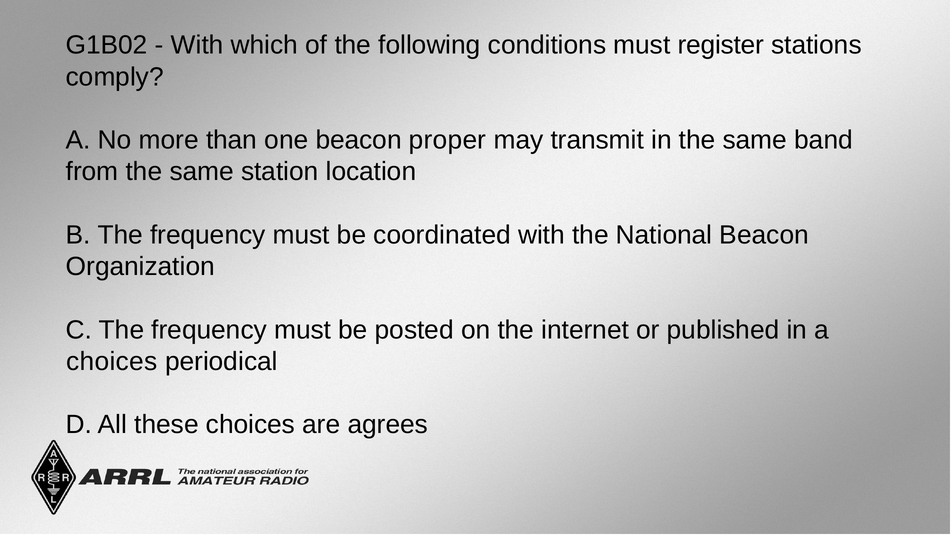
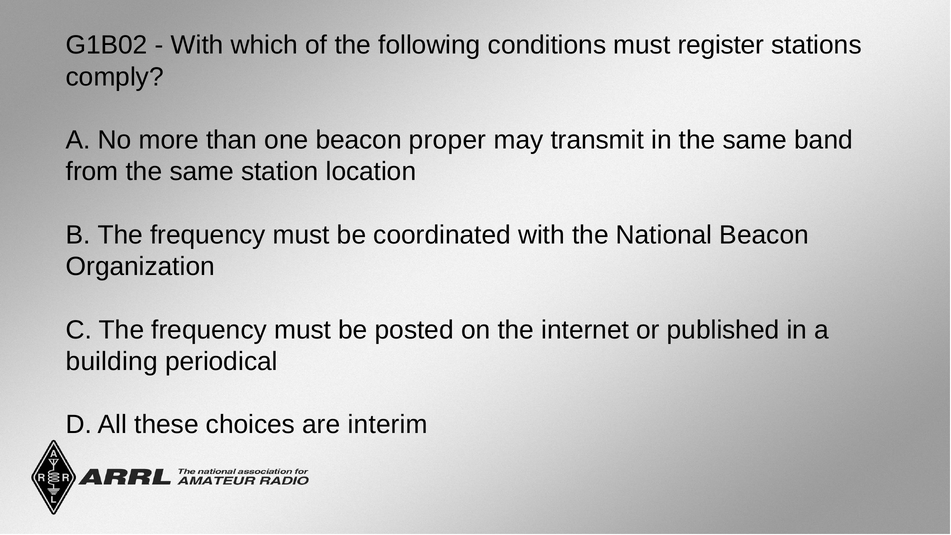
choices at (112, 361): choices -> building
agrees: agrees -> interim
